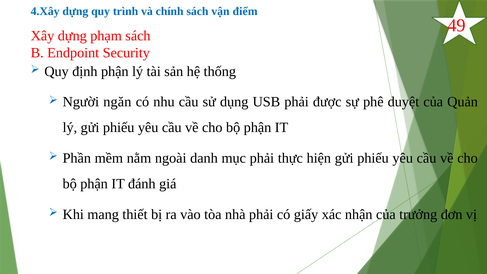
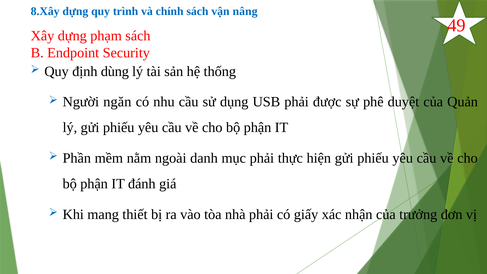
4.Xây: 4.Xây -> 8.Xây
điểm: điểm -> nâng
định phận: phận -> dùng
